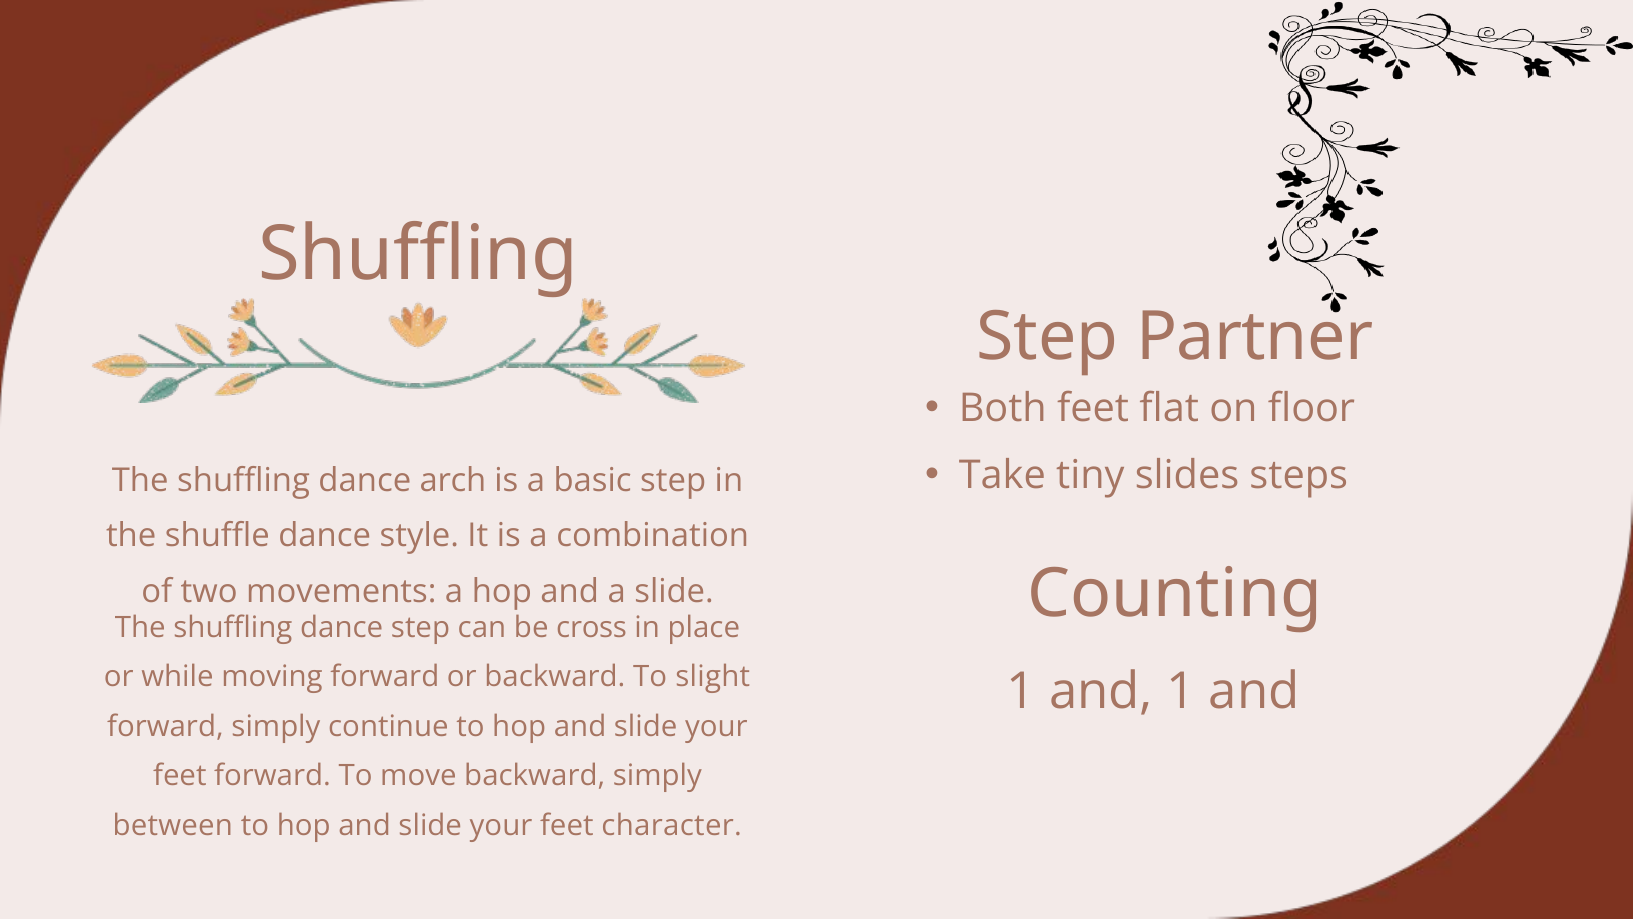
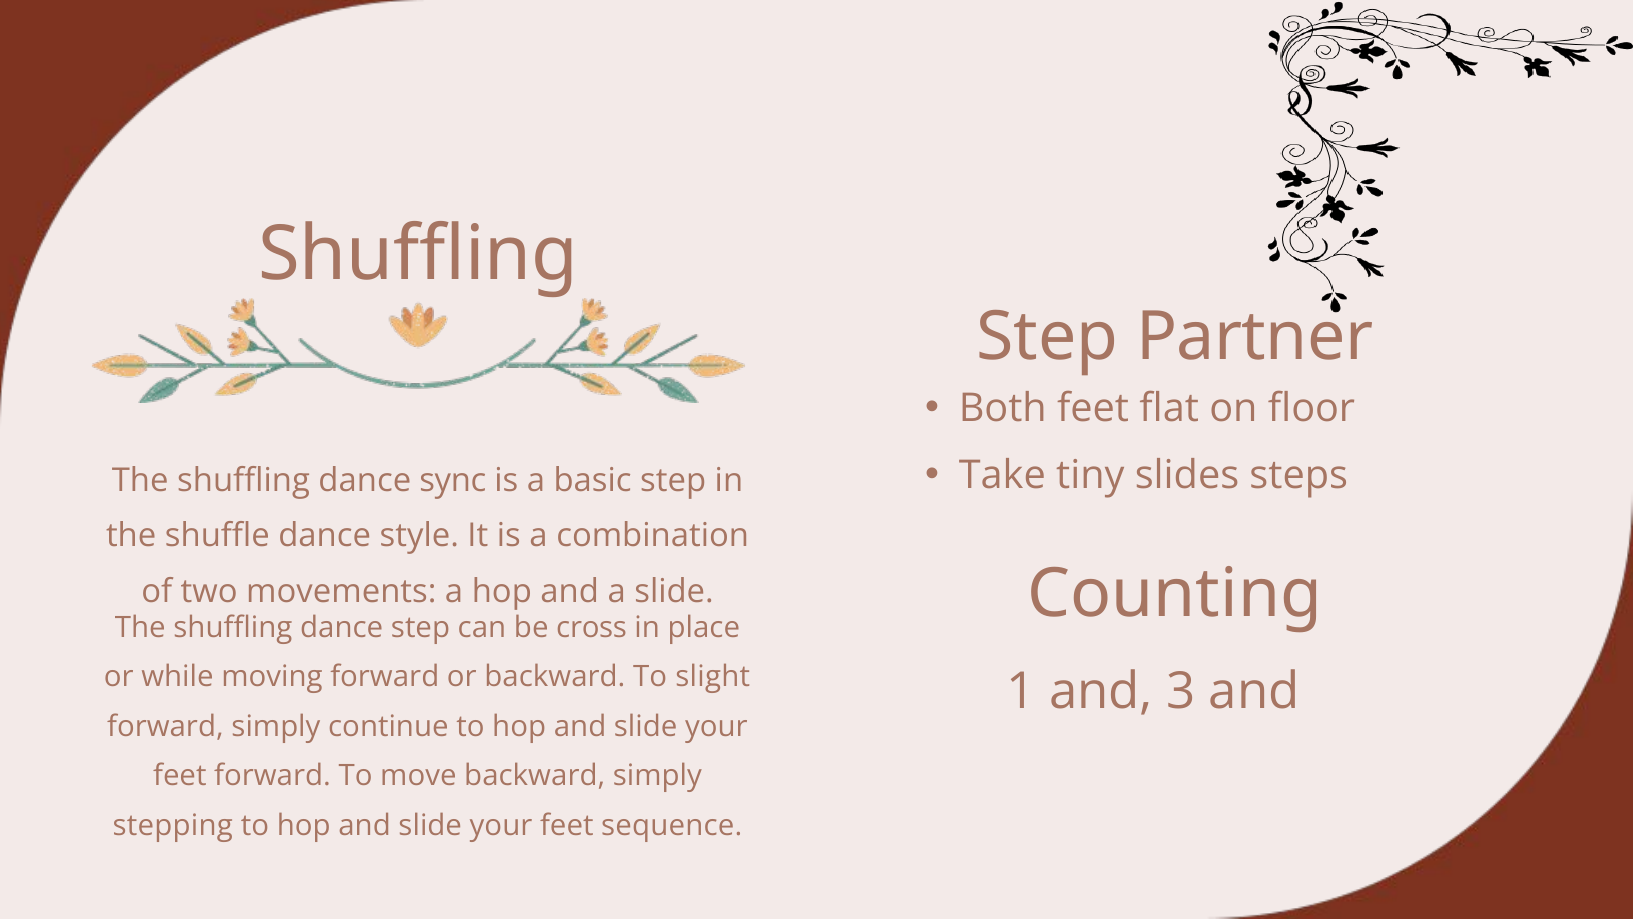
arch: arch -> sync
and 1: 1 -> 3
between: between -> stepping
character: character -> sequence
